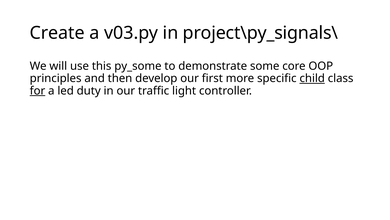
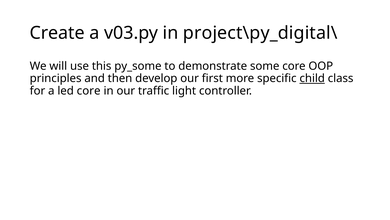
project\py_signals\: project\py_signals\ -> project\py_digital\
for underline: present -> none
led duty: duty -> core
